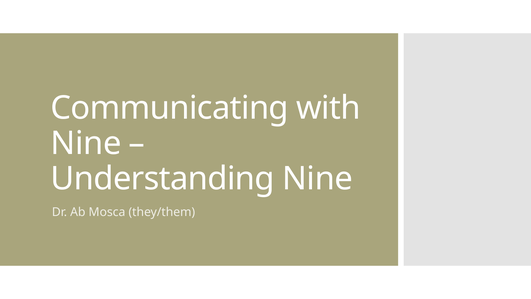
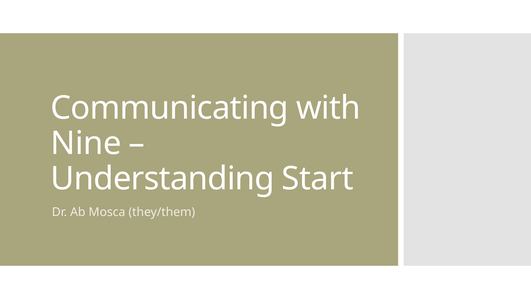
Understanding Nine: Nine -> Start
